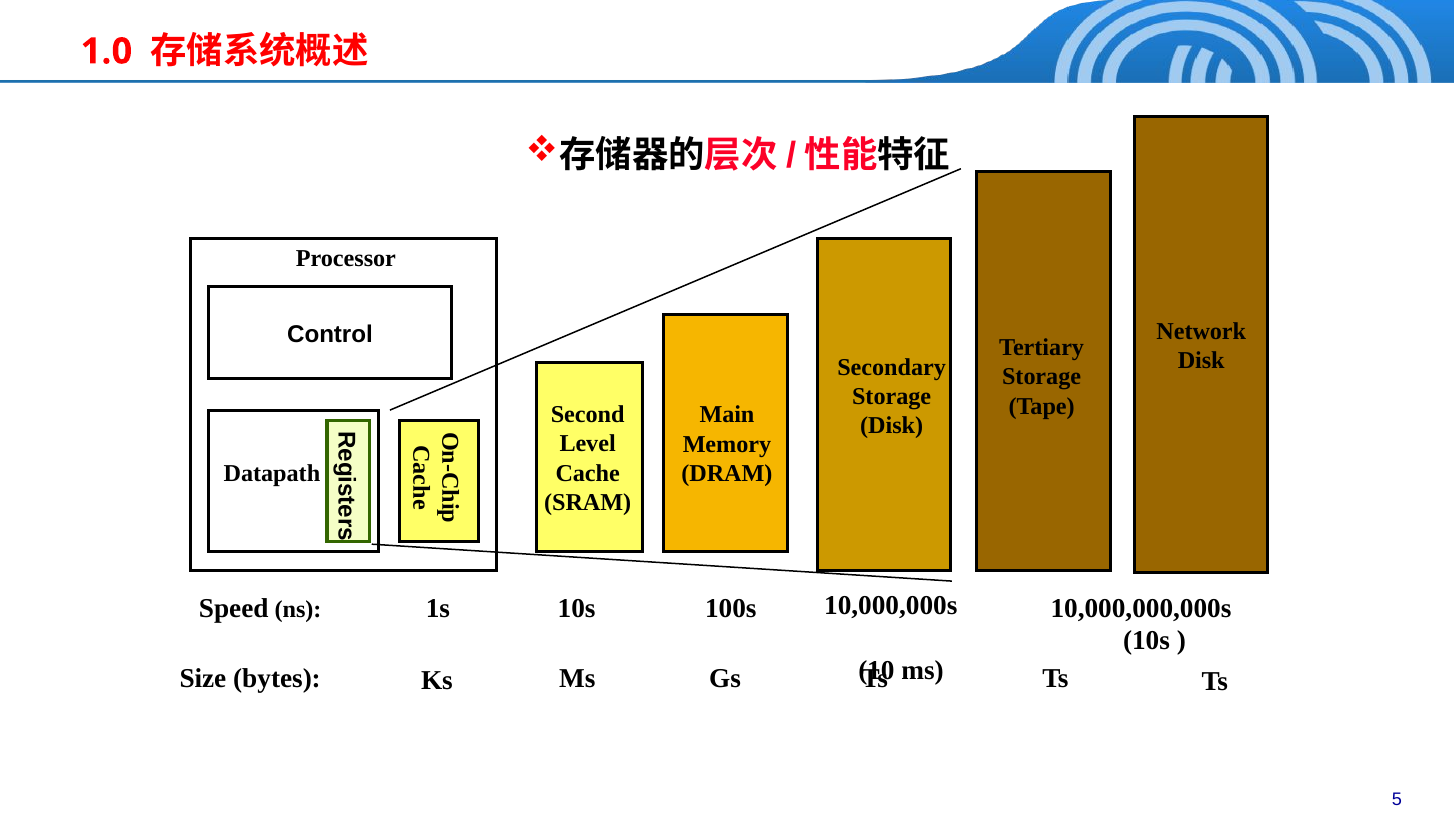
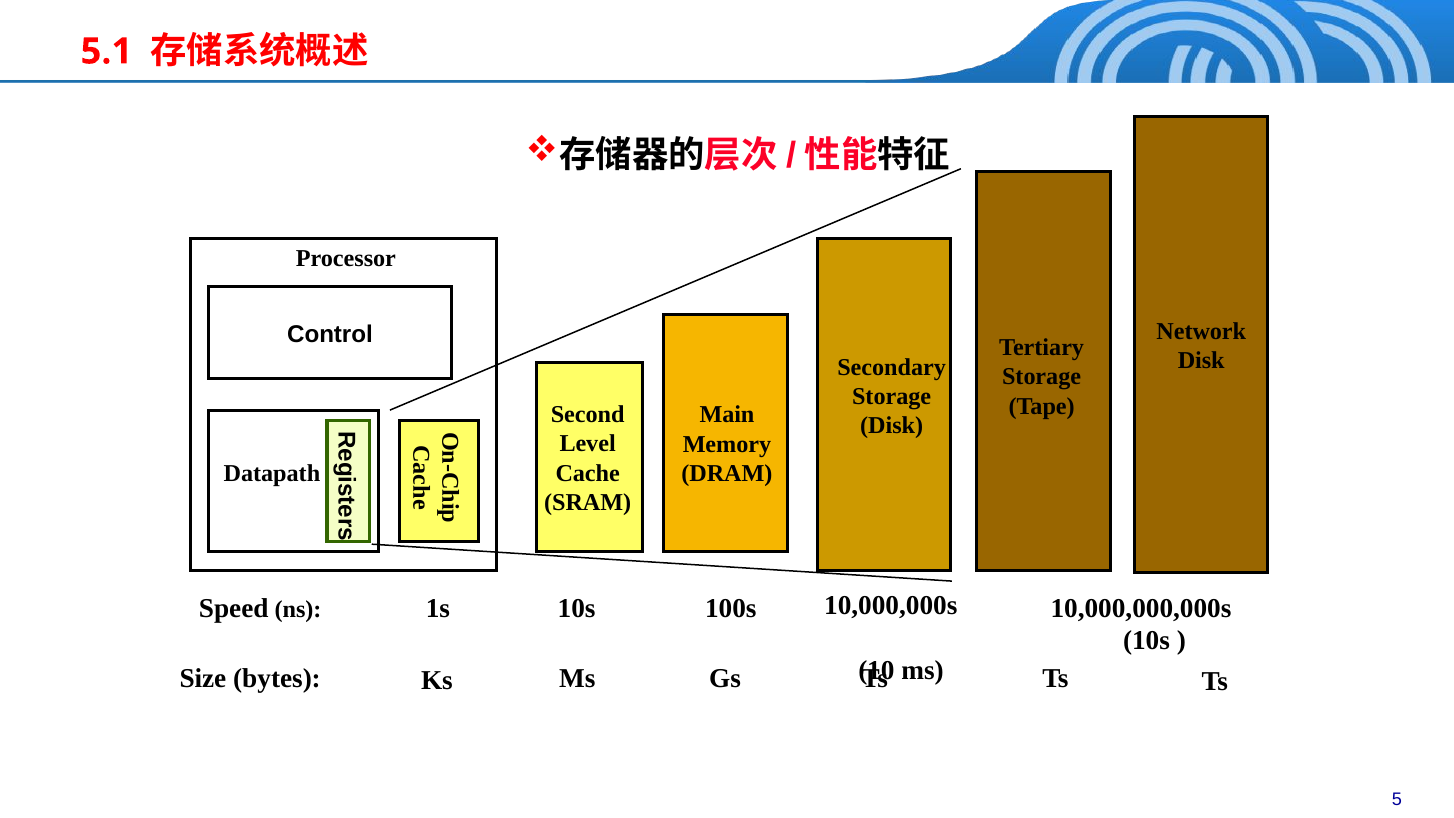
1.0: 1.0 -> 5.1
